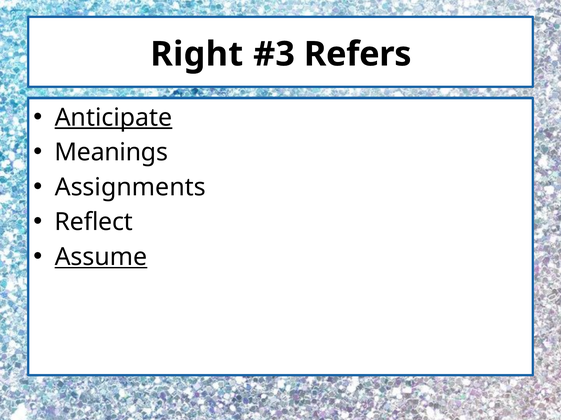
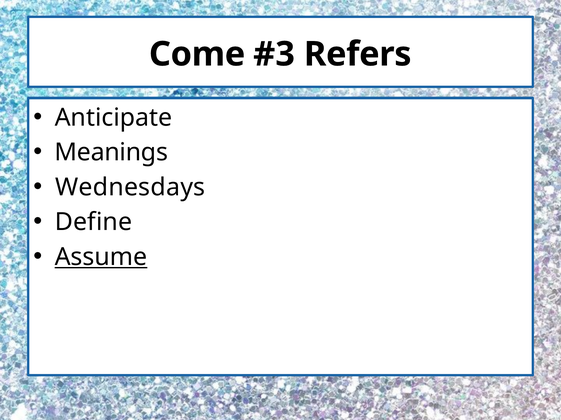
Right: Right -> Come
Anticipate underline: present -> none
Assignments: Assignments -> Wednesdays
Reflect: Reflect -> Define
